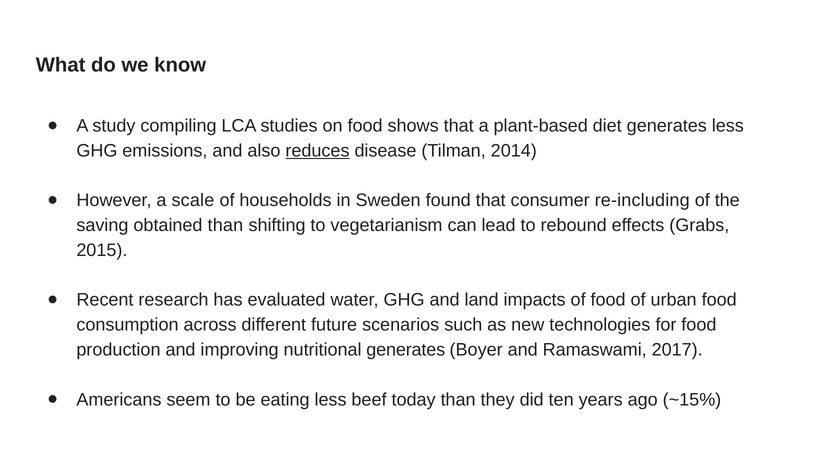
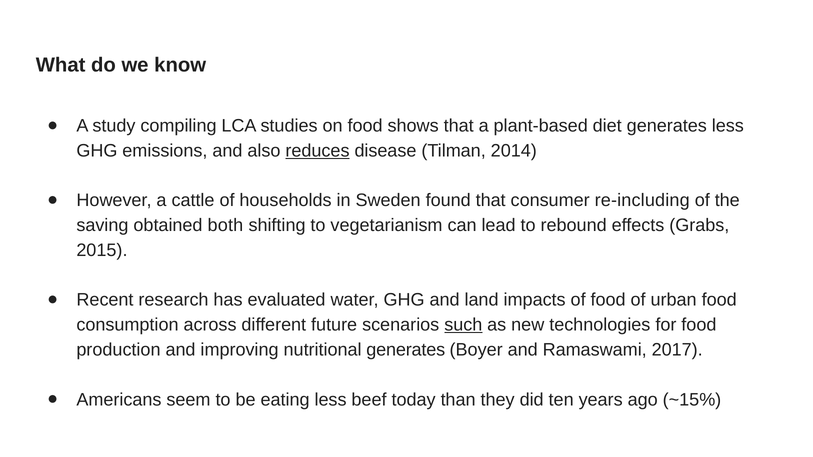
scale: scale -> cattle
obtained than: than -> both
such underline: none -> present
